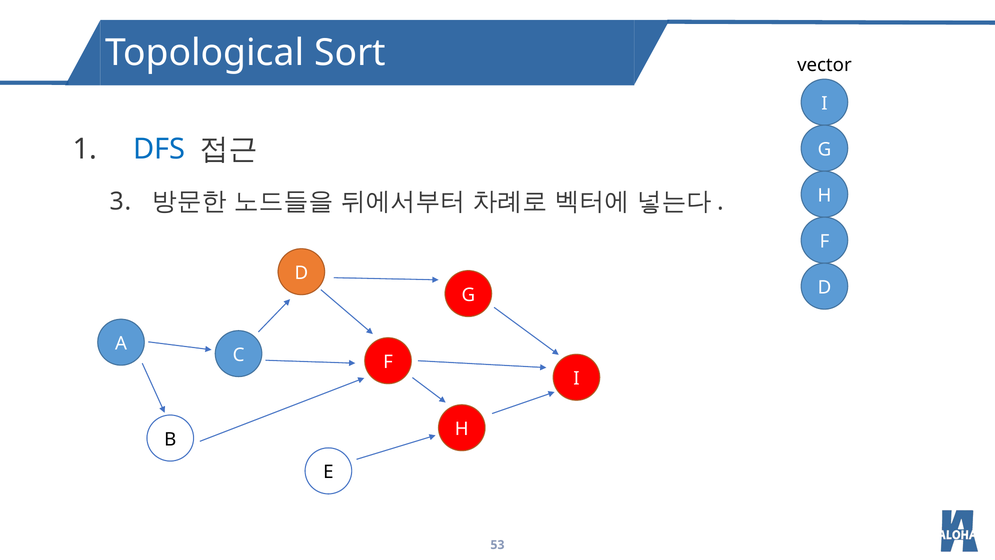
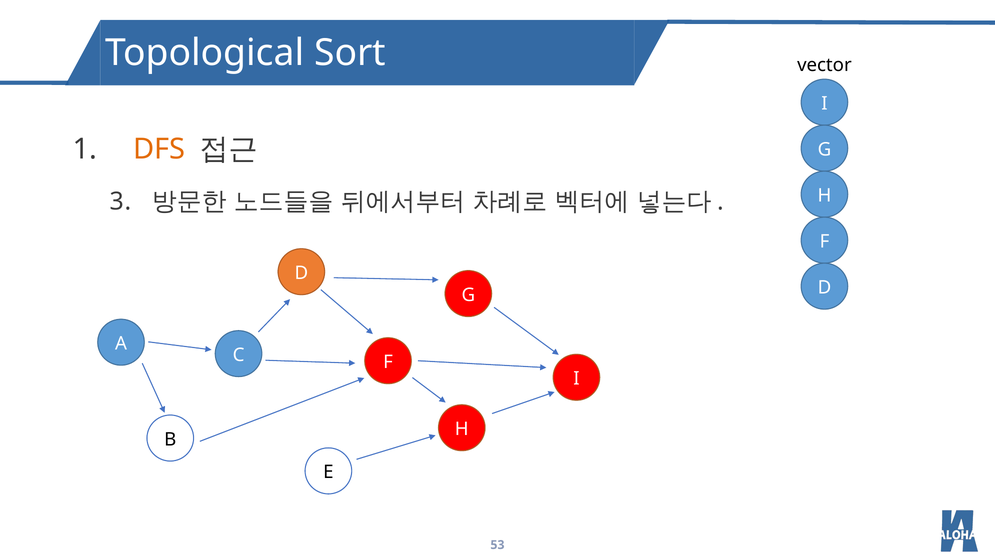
DFS colour: blue -> orange
